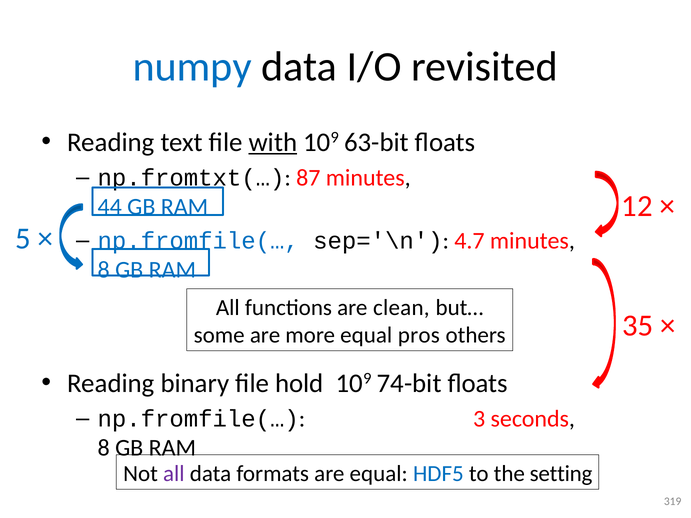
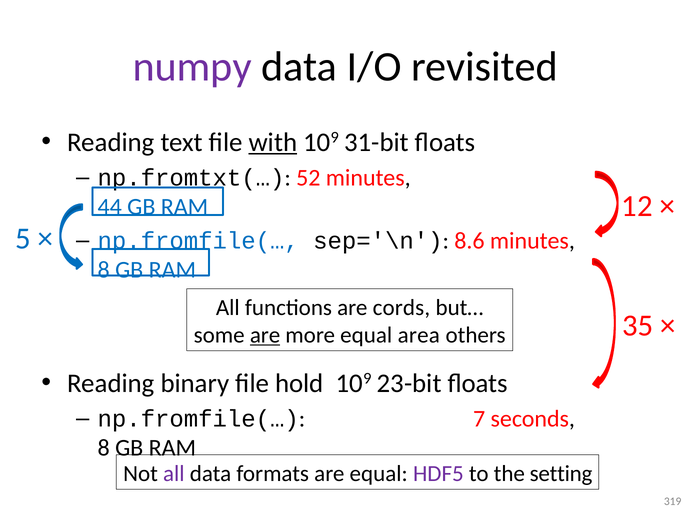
numpy colour: blue -> purple
63-bit: 63-bit -> 31-bit
87: 87 -> 52
4.7: 4.7 -> 8.6
clean: clean -> cords
are at (265, 335) underline: none -> present
pros: pros -> area
74-bit: 74-bit -> 23-bit
3: 3 -> 7
HDF5 colour: blue -> purple
